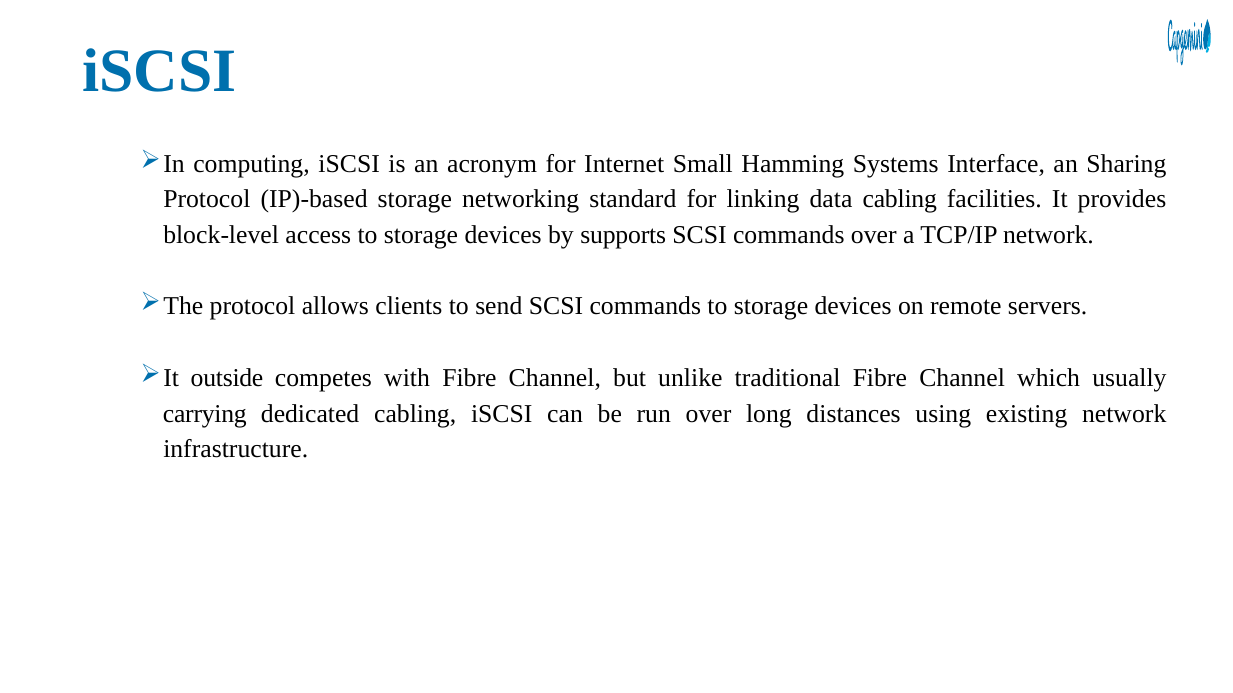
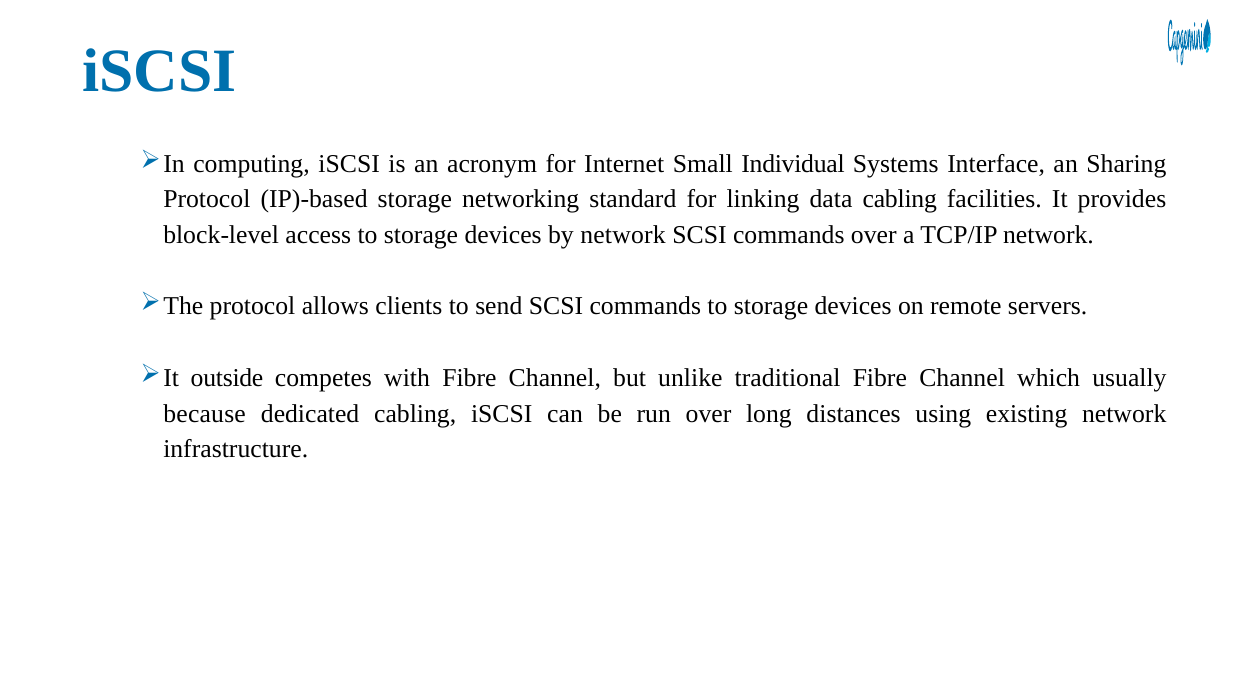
Hamming: Hamming -> Individual
by supports: supports -> network
carrying: carrying -> because
